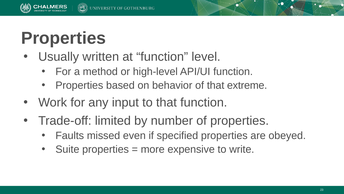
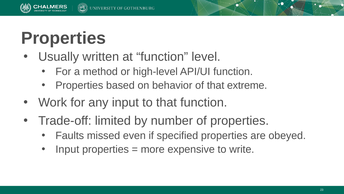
Suite at (67, 149): Suite -> Input
